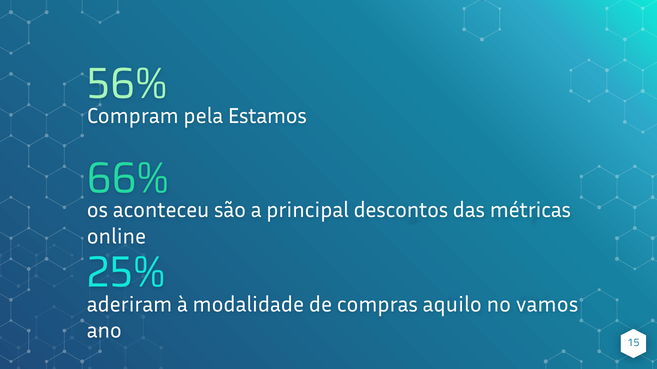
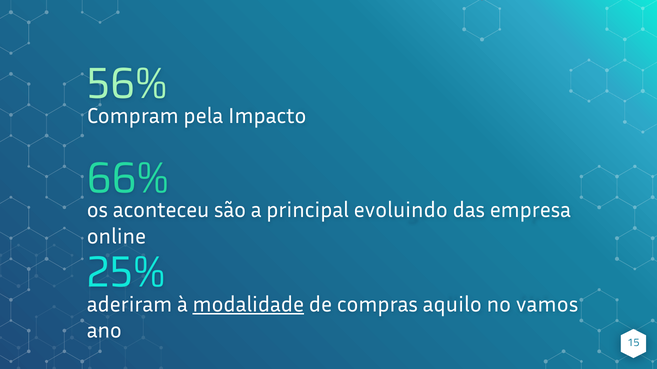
Estamos: Estamos -> Impacto
descontos: descontos -> evoluindo
métricas: métricas -> empresa
modalidade underline: none -> present
